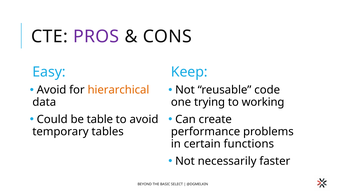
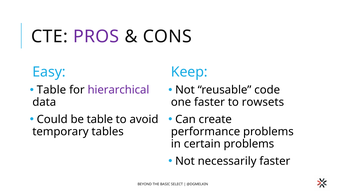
Avoid at (52, 90): Avoid -> Table
hierarchical colour: orange -> purple
one trying: trying -> faster
working: working -> rowsets
certain functions: functions -> problems
